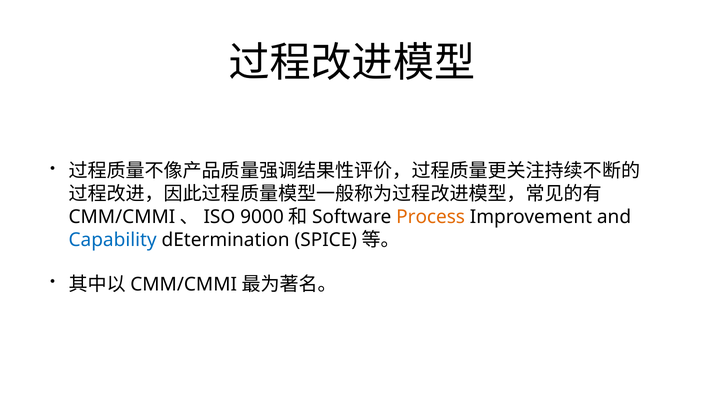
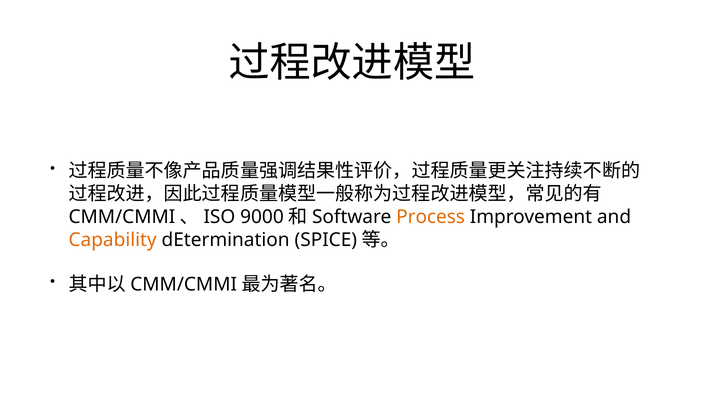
Capability colour: blue -> orange
